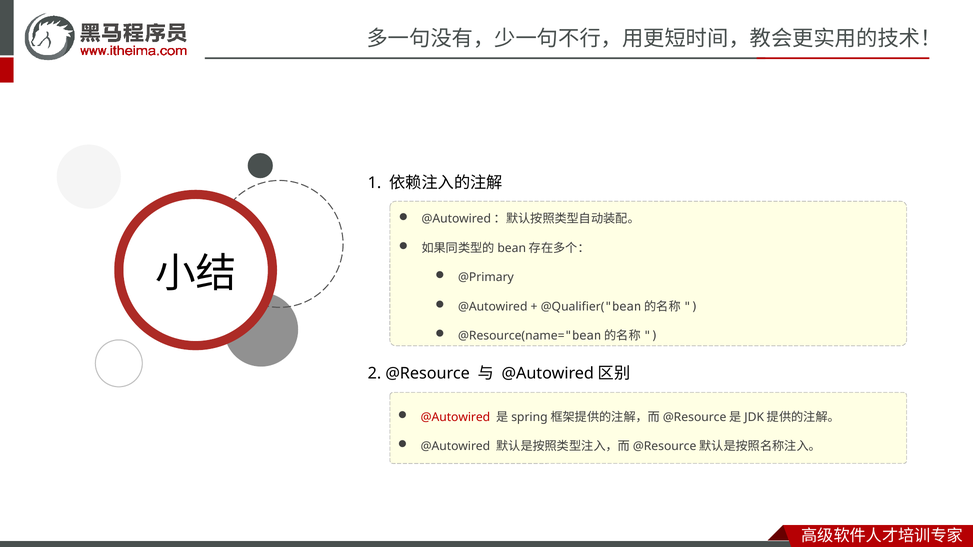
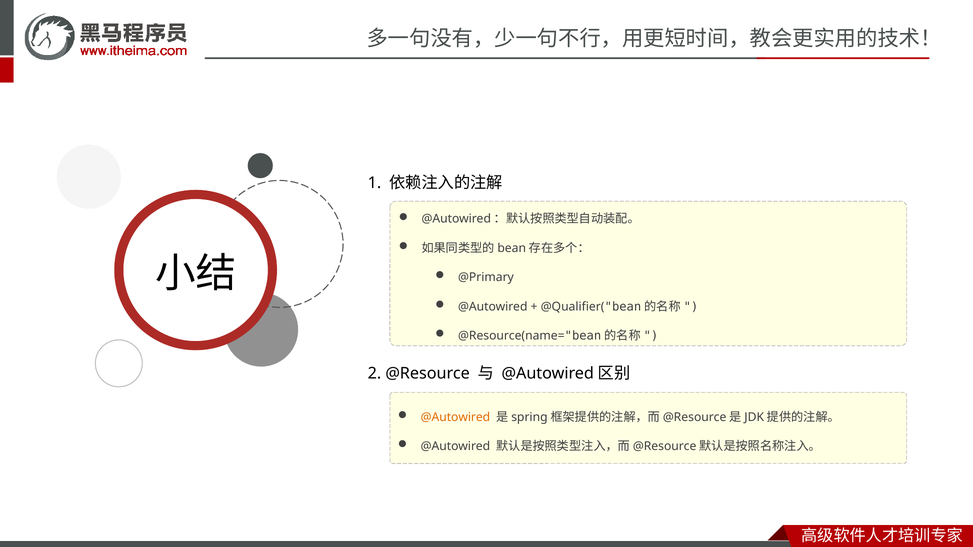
@Autowired at (455, 417) colour: red -> orange
